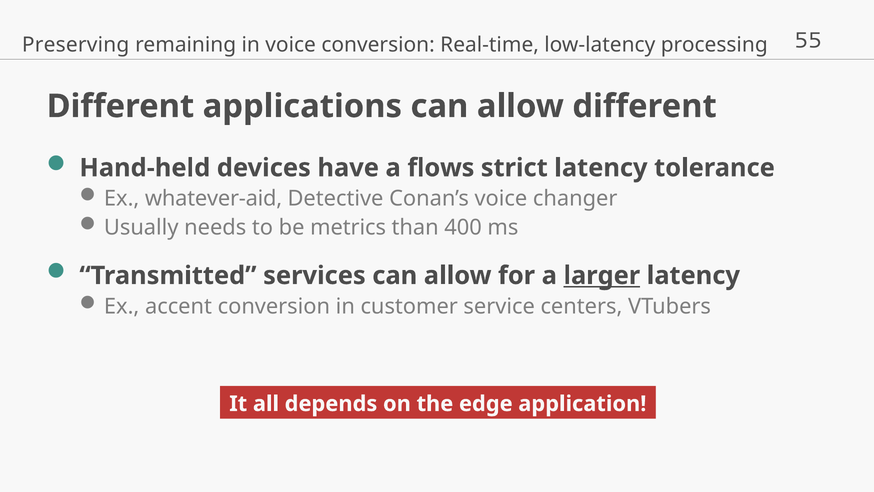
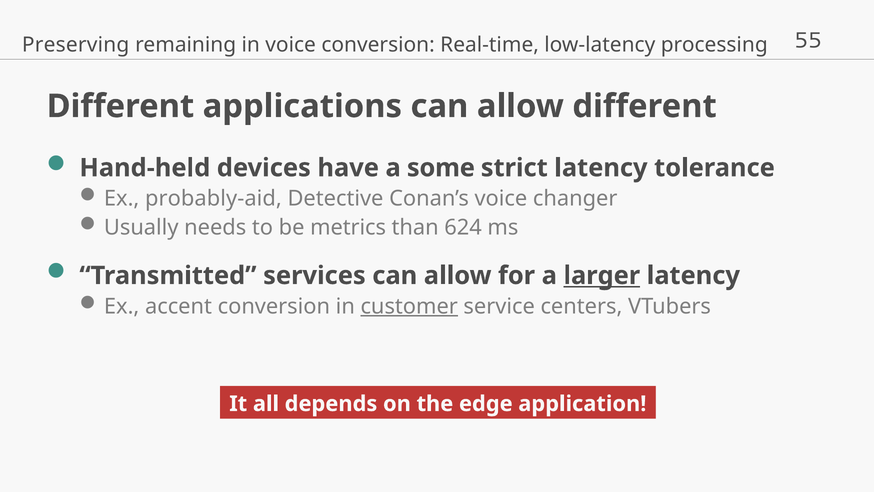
flows: flows -> some
whatever-aid: whatever-aid -> probably-aid
400: 400 -> 624
customer underline: none -> present
